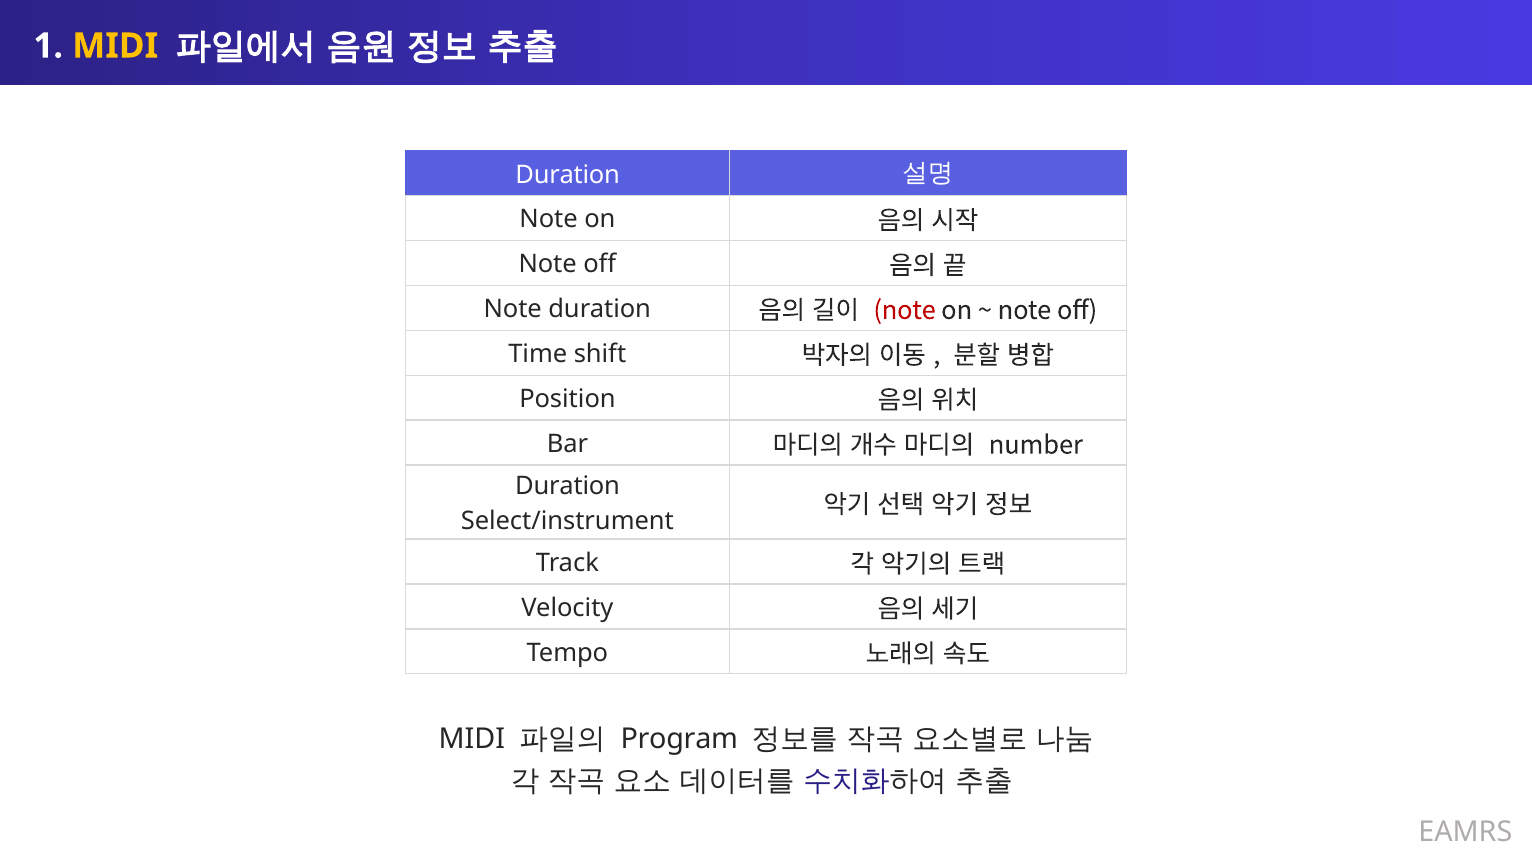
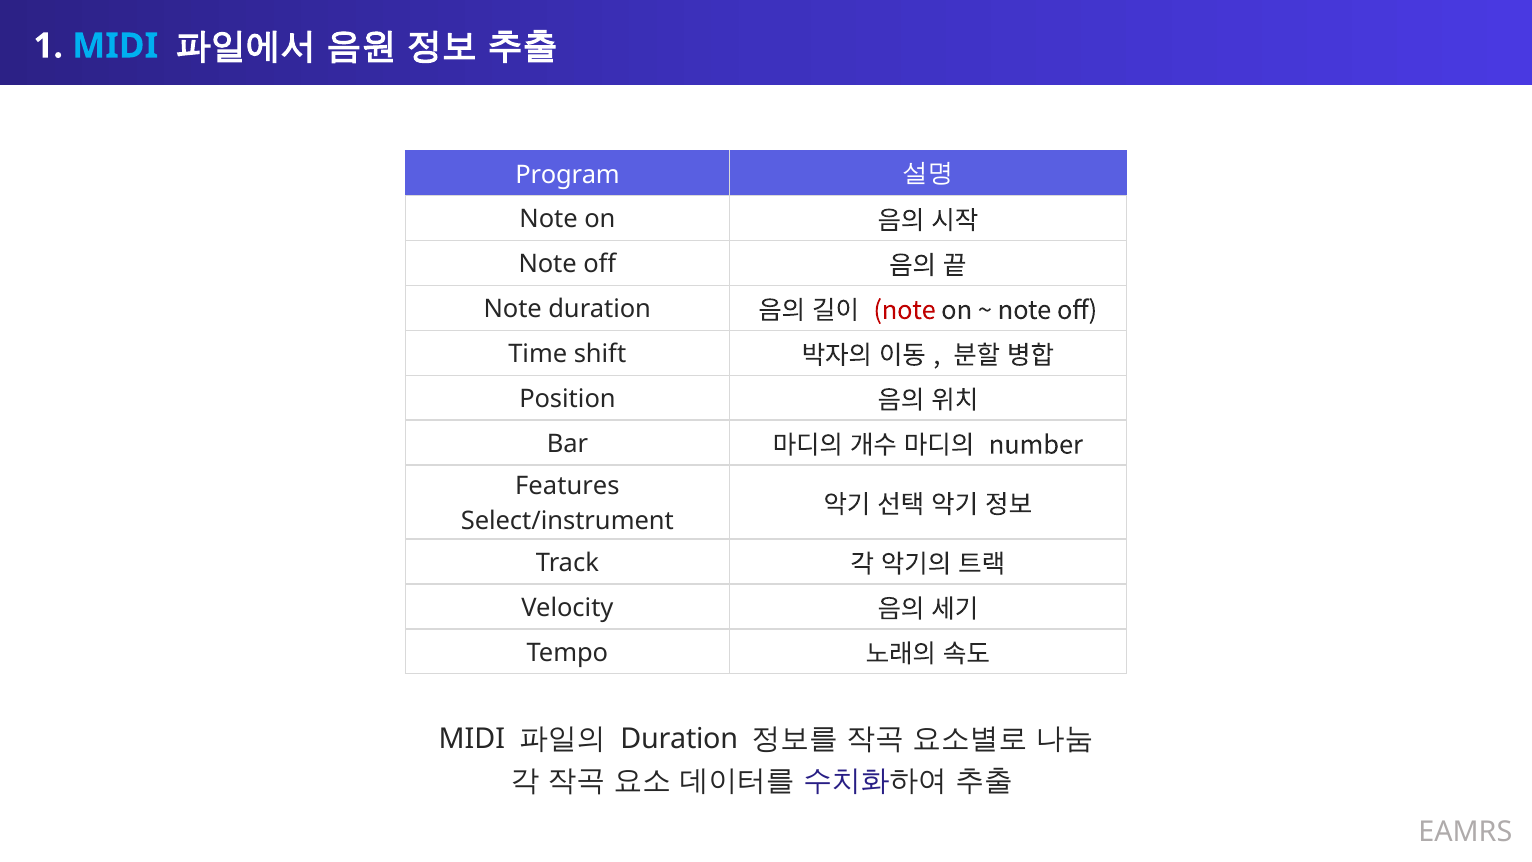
MIDI at (115, 46) colour: yellow -> light blue
Duration at (568, 175): Duration -> Program
Duration at (568, 486): Duration -> Features
Program at (679, 739): Program -> Duration
